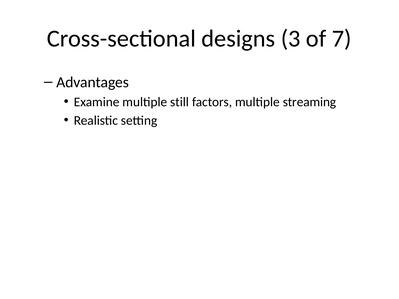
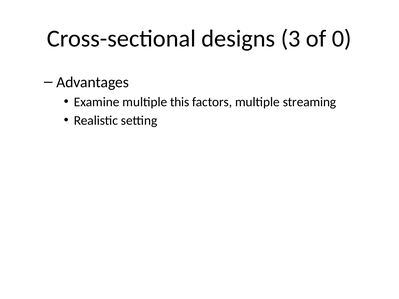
7: 7 -> 0
still: still -> this
